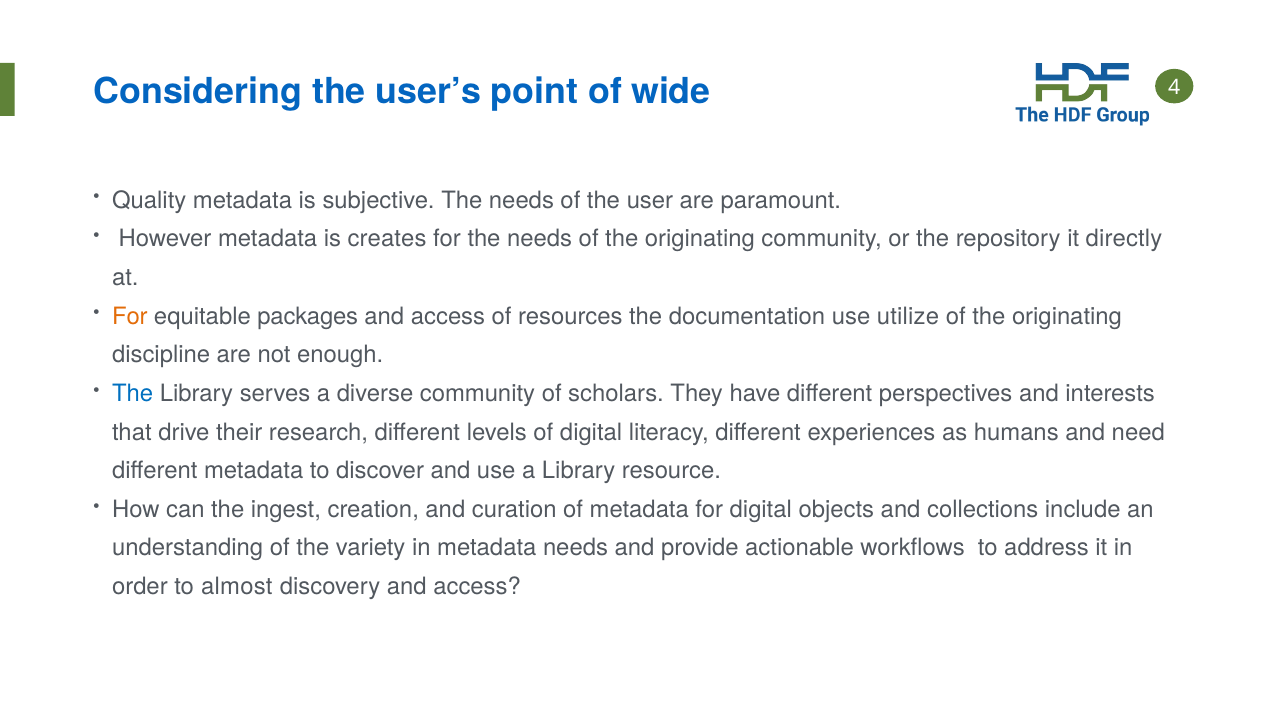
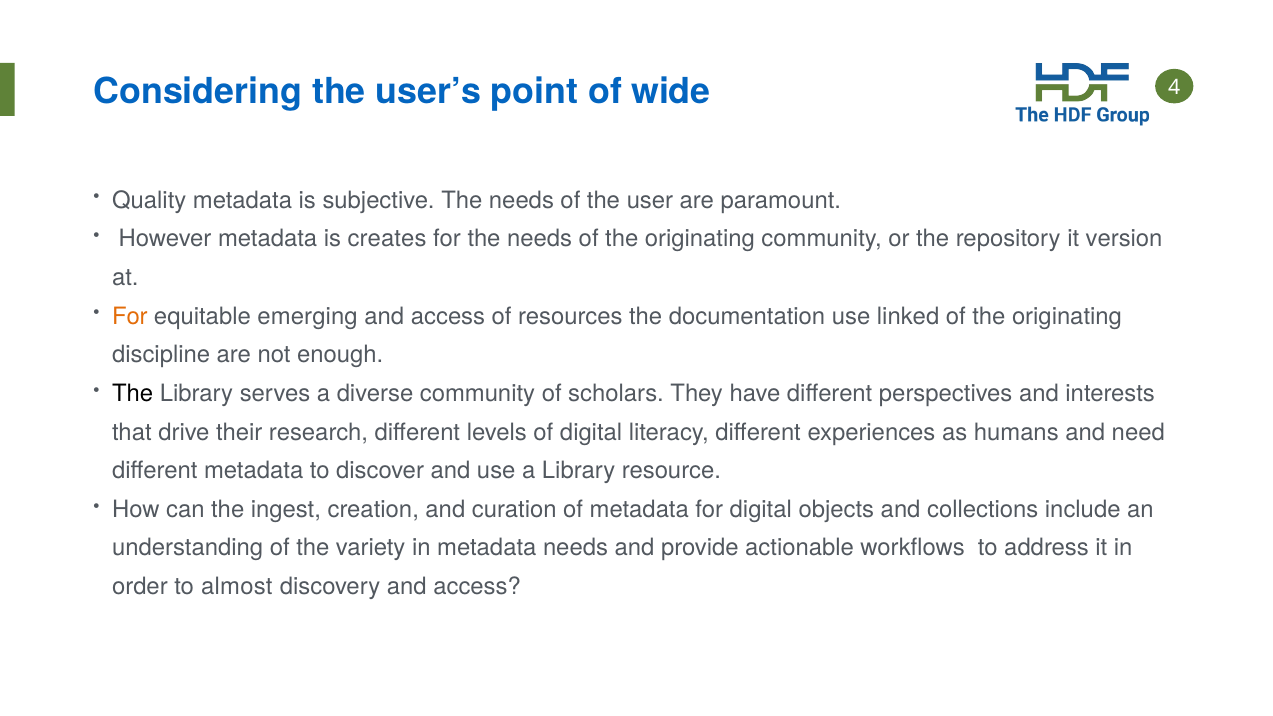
directly: directly -> version
packages: packages -> emerging
utilize: utilize -> linked
The at (133, 394) colour: blue -> black
